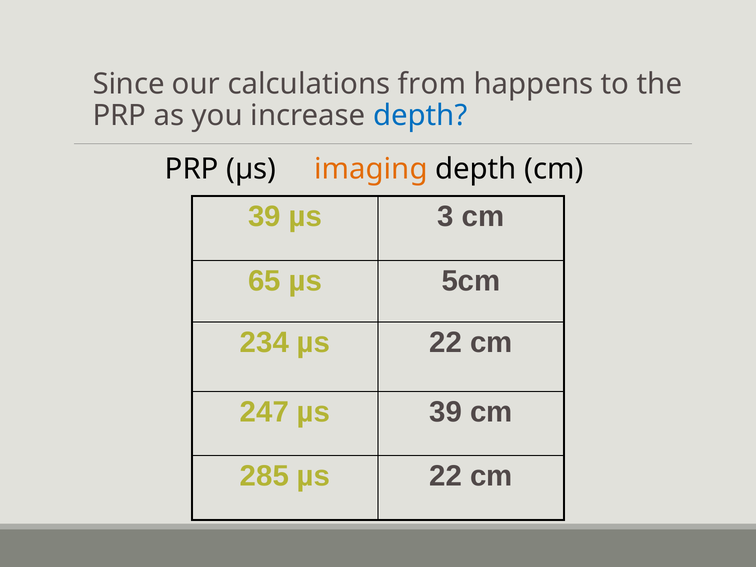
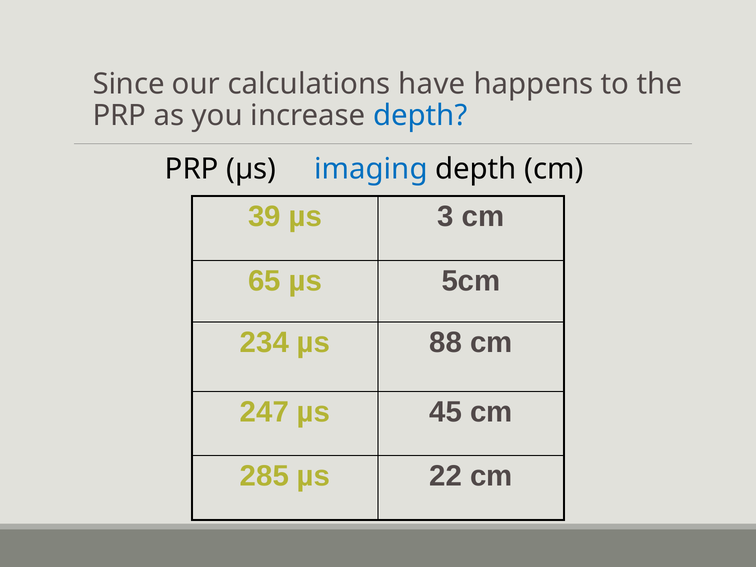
from: from -> have
imaging colour: orange -> blue
234 µs 22: 22 -> 88
µs 39: 39 -> 45
